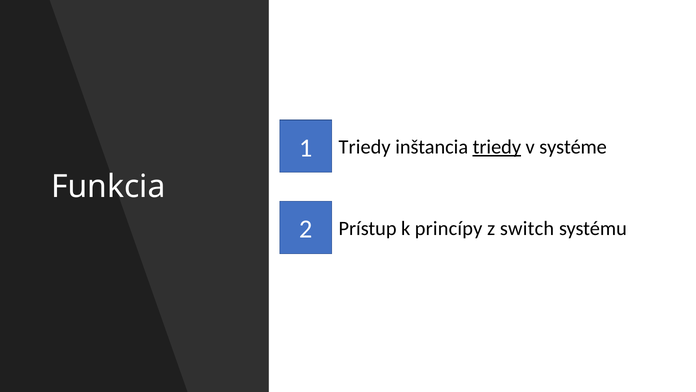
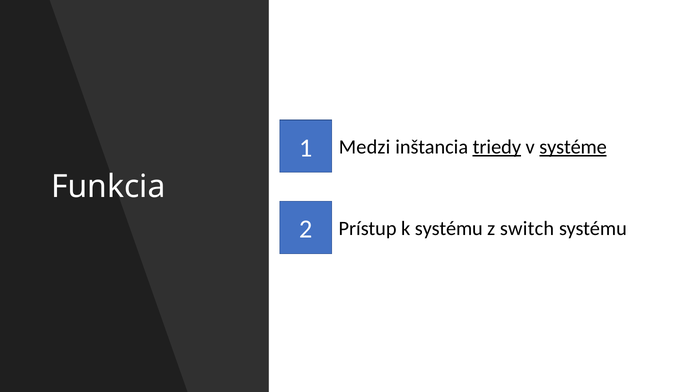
Triedy at (365, 147): Triedy -> Medzi
systéme underline: none -> present
k princípy: princípy -> systému
